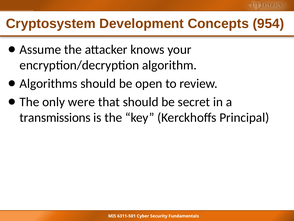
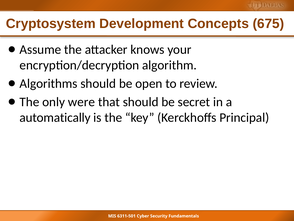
954: 954 -> 675
transmissions: transmissions -> automatically
